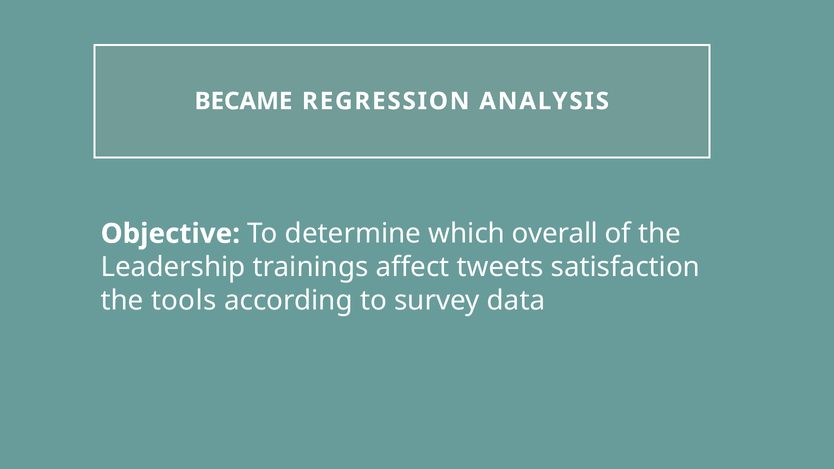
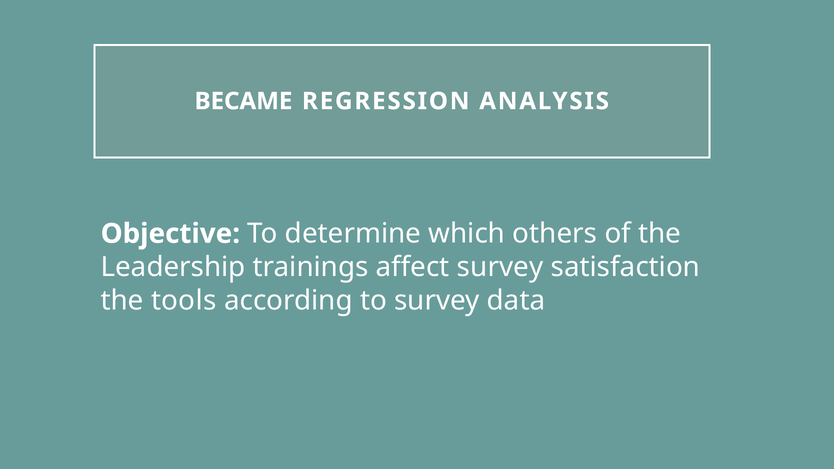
overall: overall -> others
affect tweets: tweets -> survey
